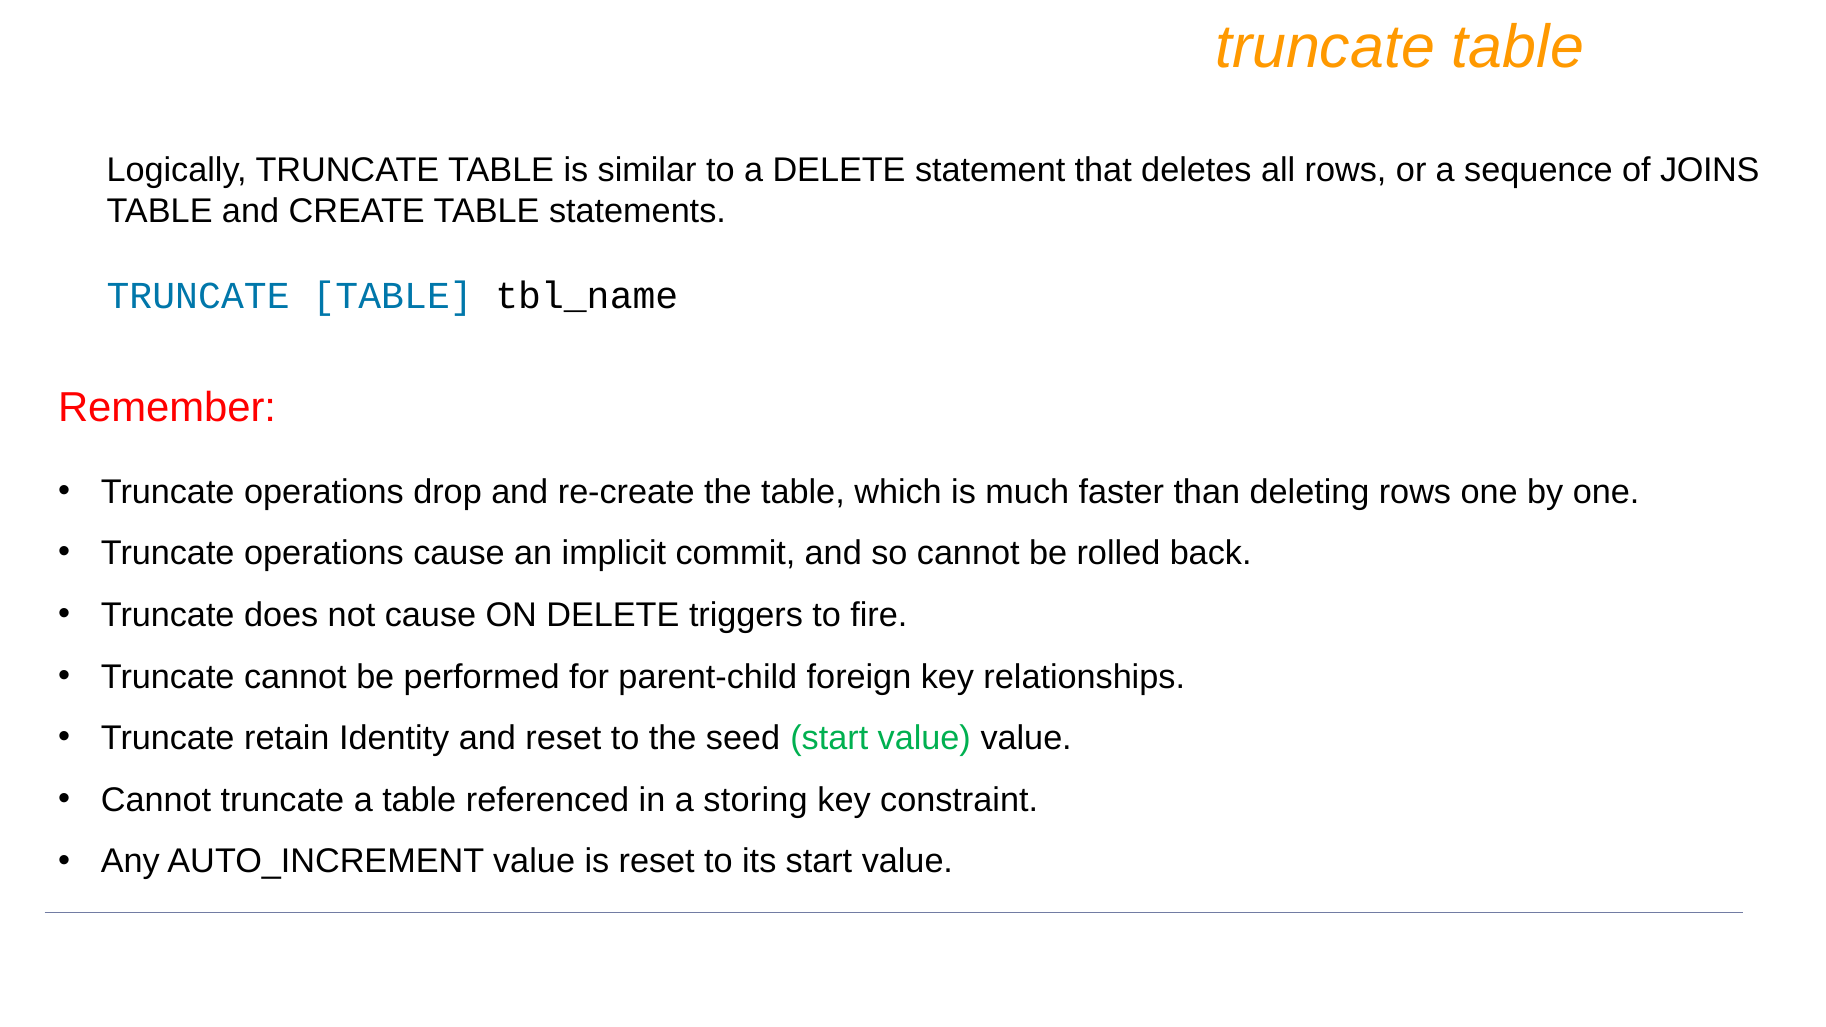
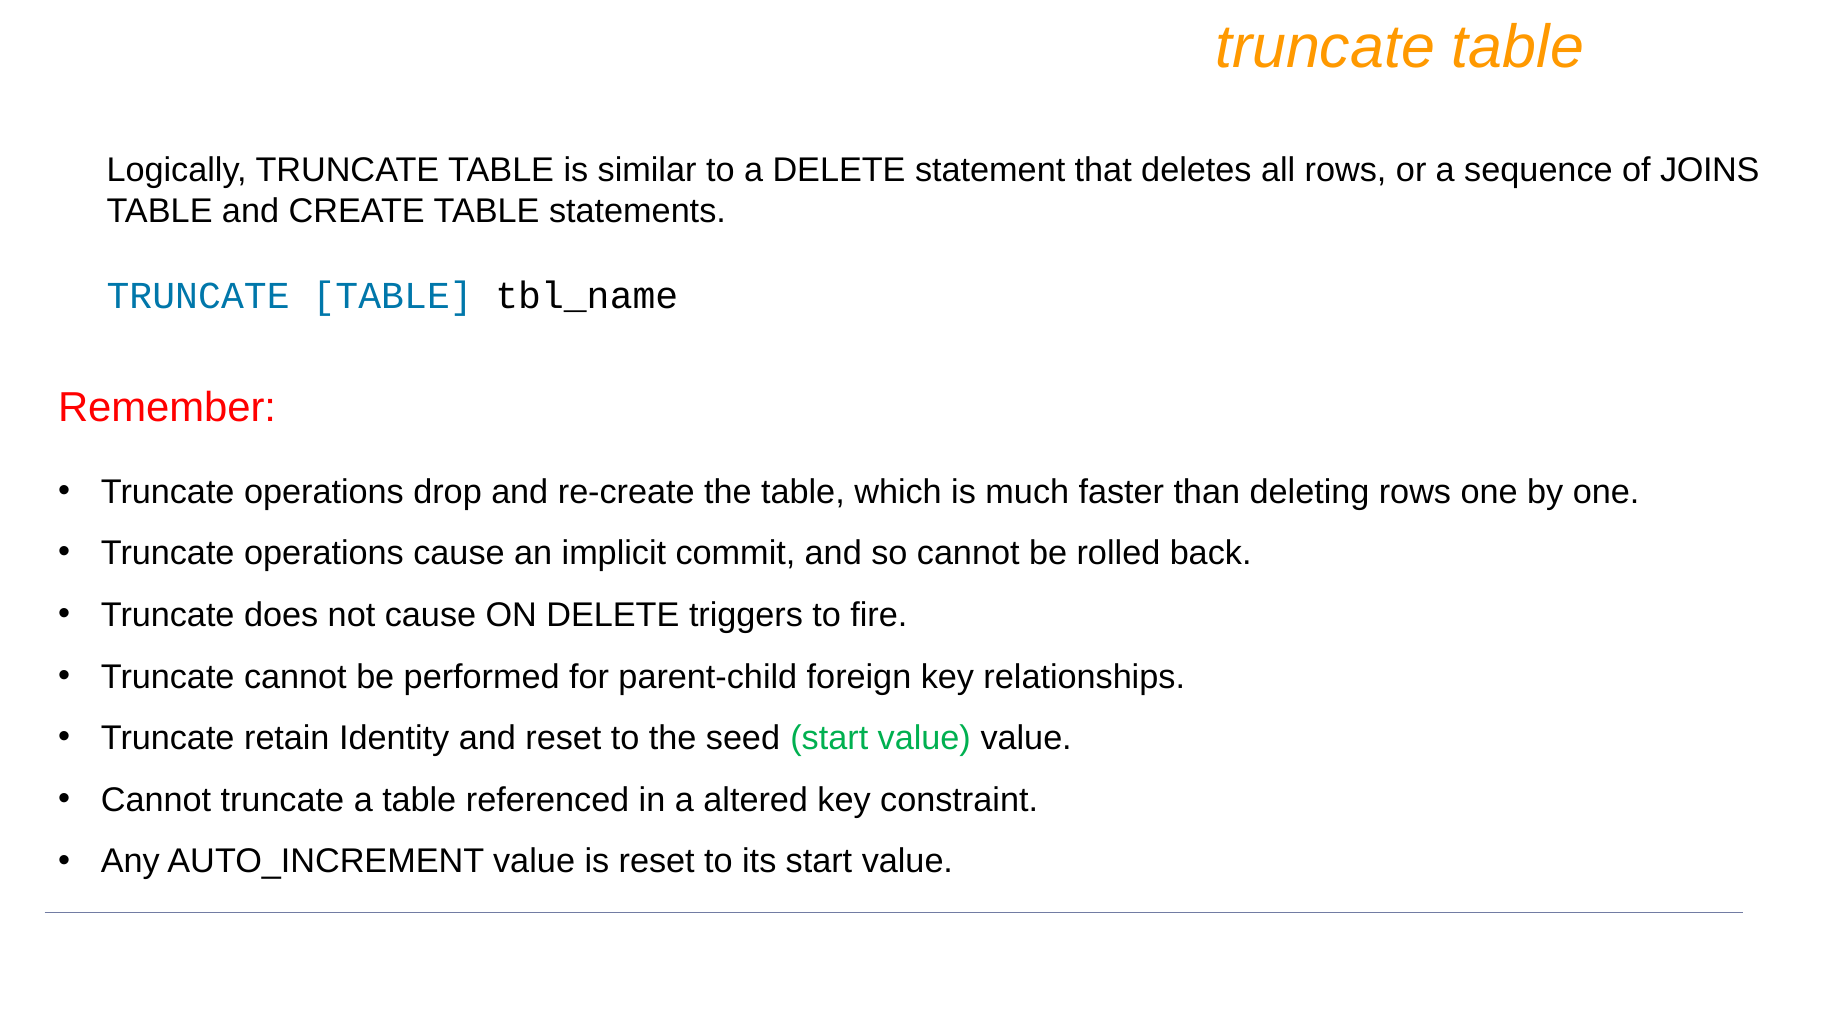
storing: storing -> altered
